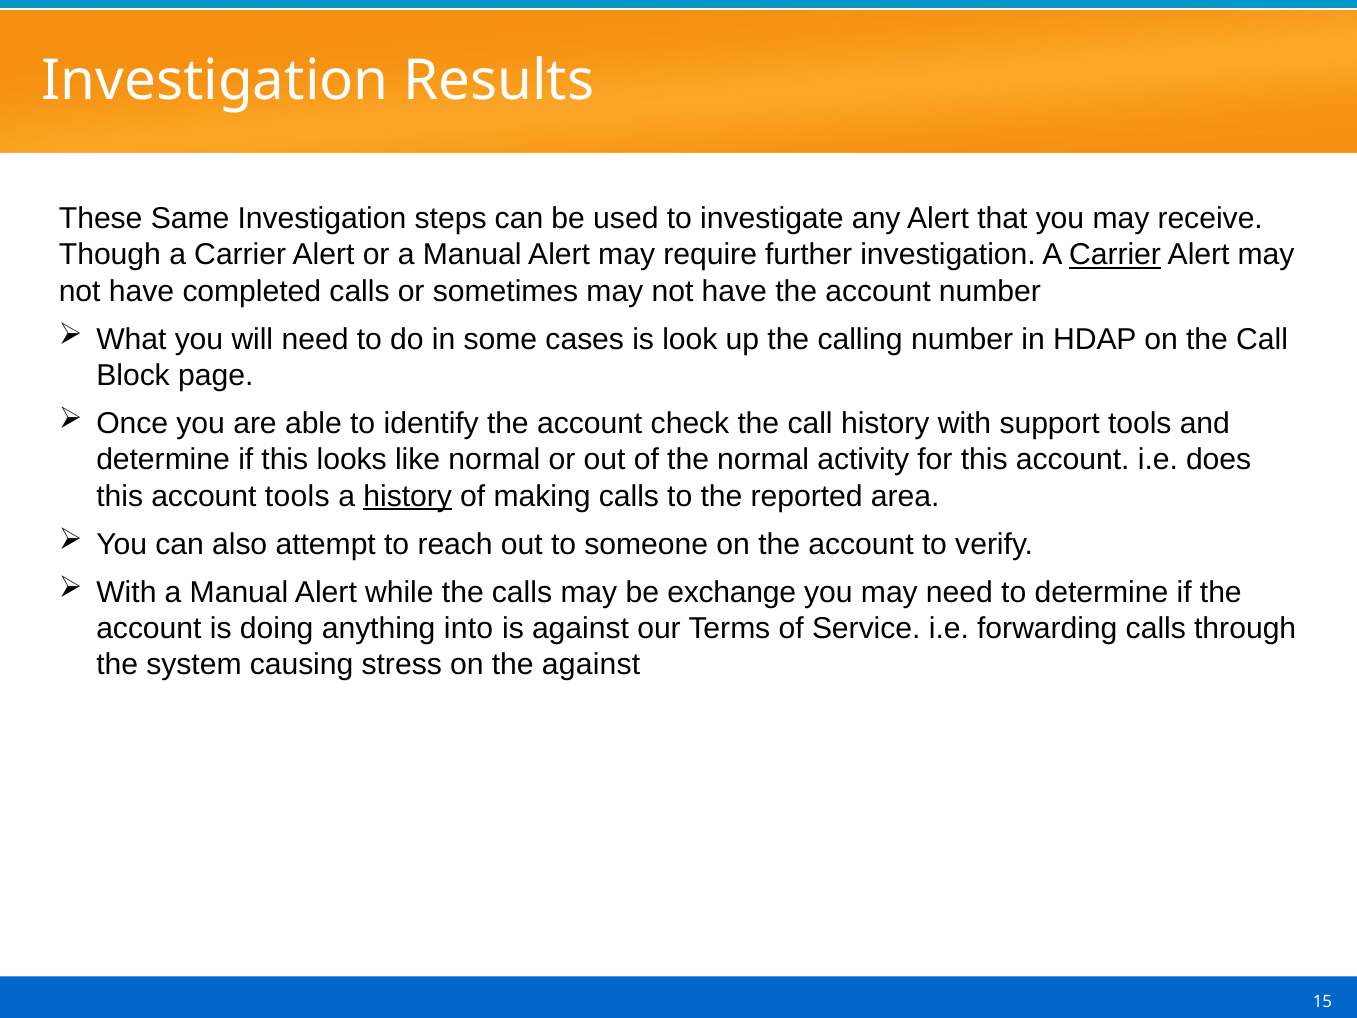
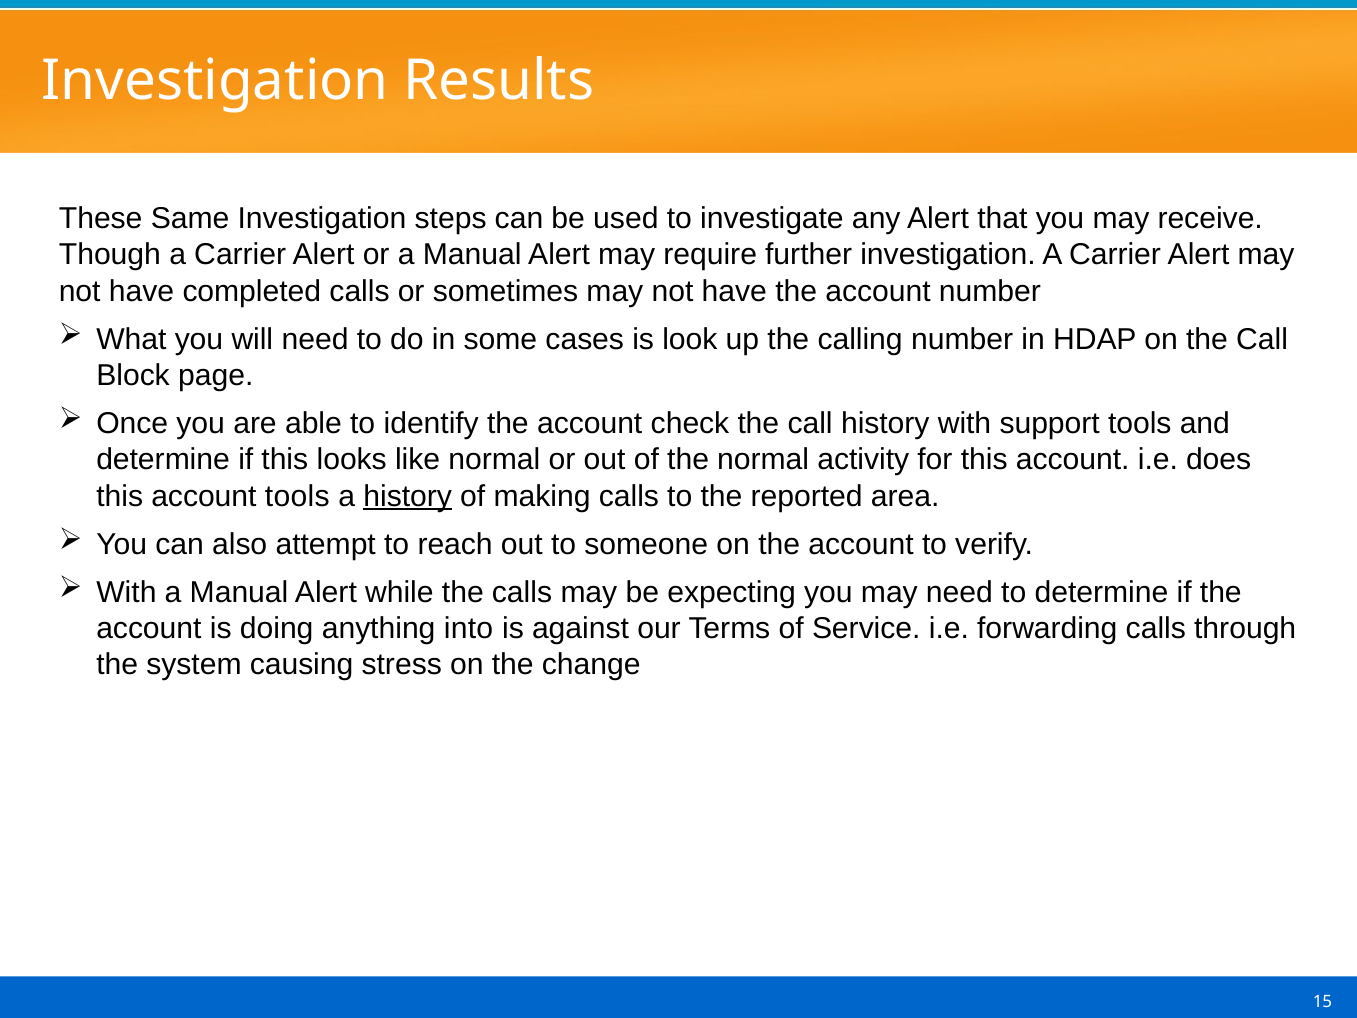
Carrier at (1115, 255) underline: present -> none
exchange: exchange -> expecting
the against: against -> change
